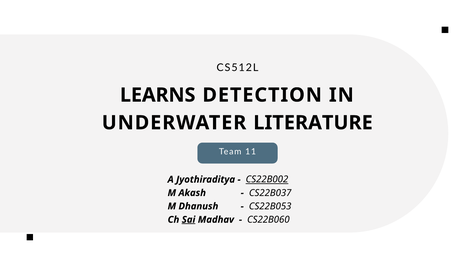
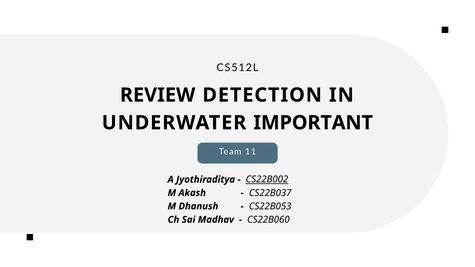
LEARNS: LEARNS -> REVIEW
LITERATURE: LITERATURE -> IMPORTANT
Sai underline: present -> none
